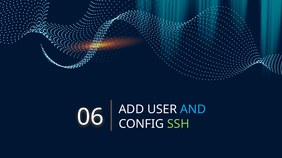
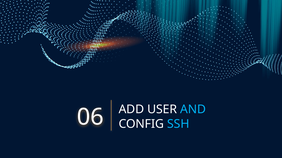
SSH colour: light green -> light blue
